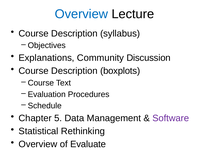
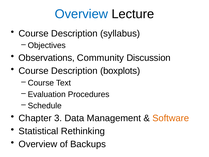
Explanations: Explanations -> Observations
5: 5 -> 3
Software colour: purple -> orange
Evaluate: Evaluate -> Backups
